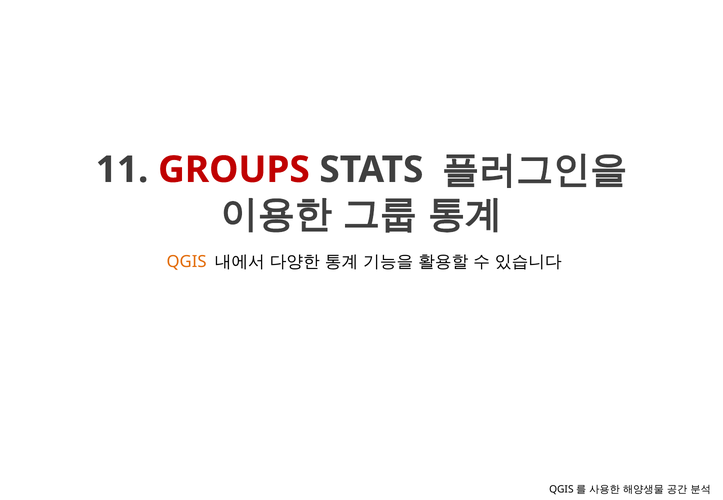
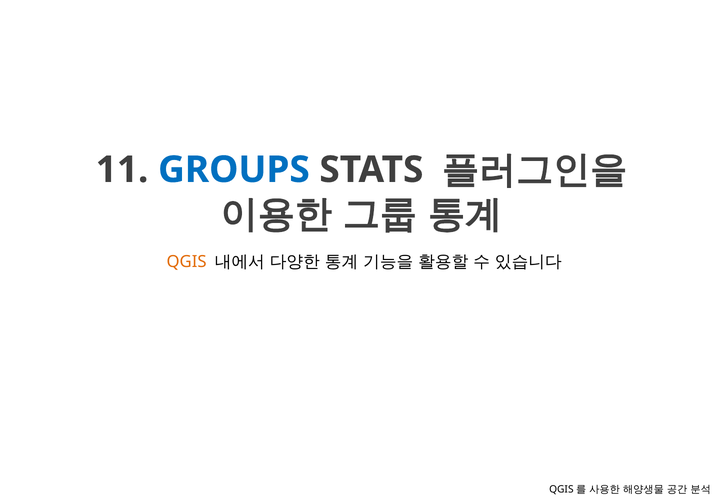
GROUPS colour: red -> blue
